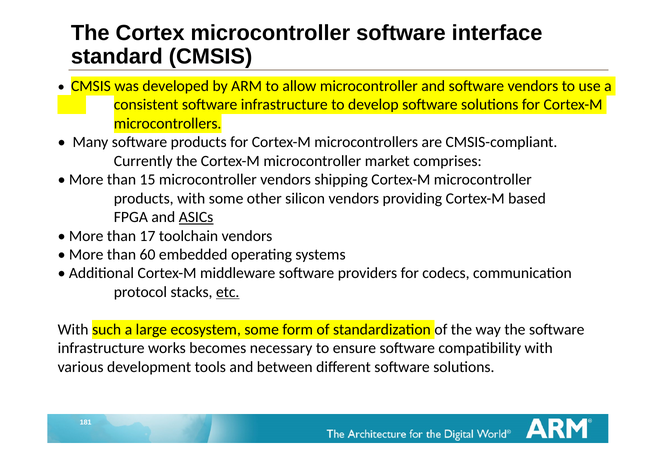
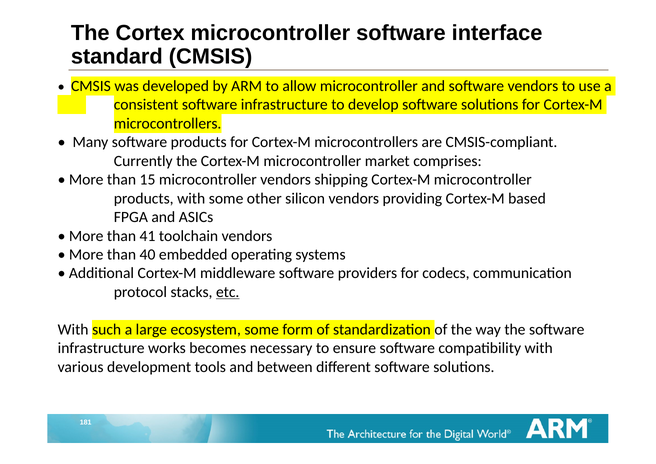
ASICs underline: present -> none
17: 17 -> 41
60: 60 -> 40
